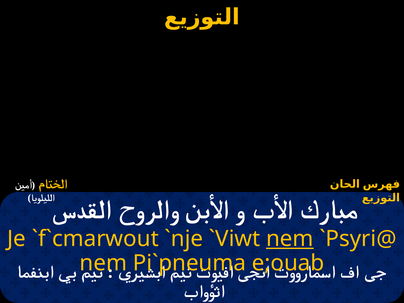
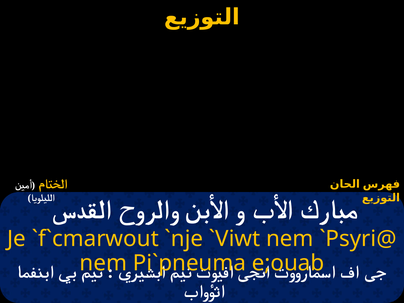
nem at (290, 239) underline: present -> none
